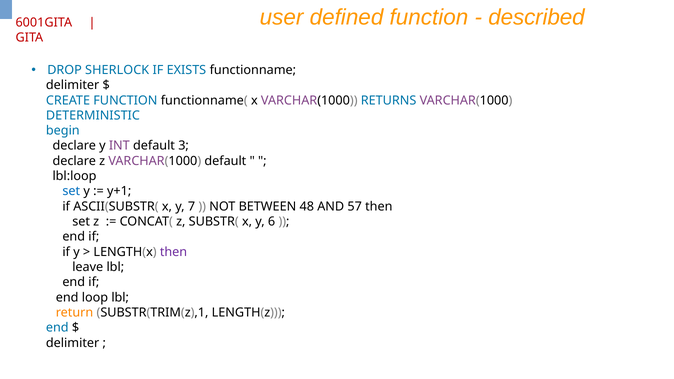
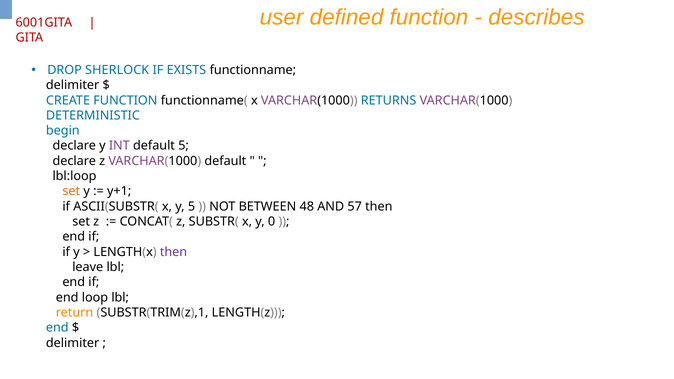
described: described -> describes
default 3: 3 -> 5
set at (71, 191) colour: blue -> orange
y 7: 7 -> 5
6: 6 -> 0
